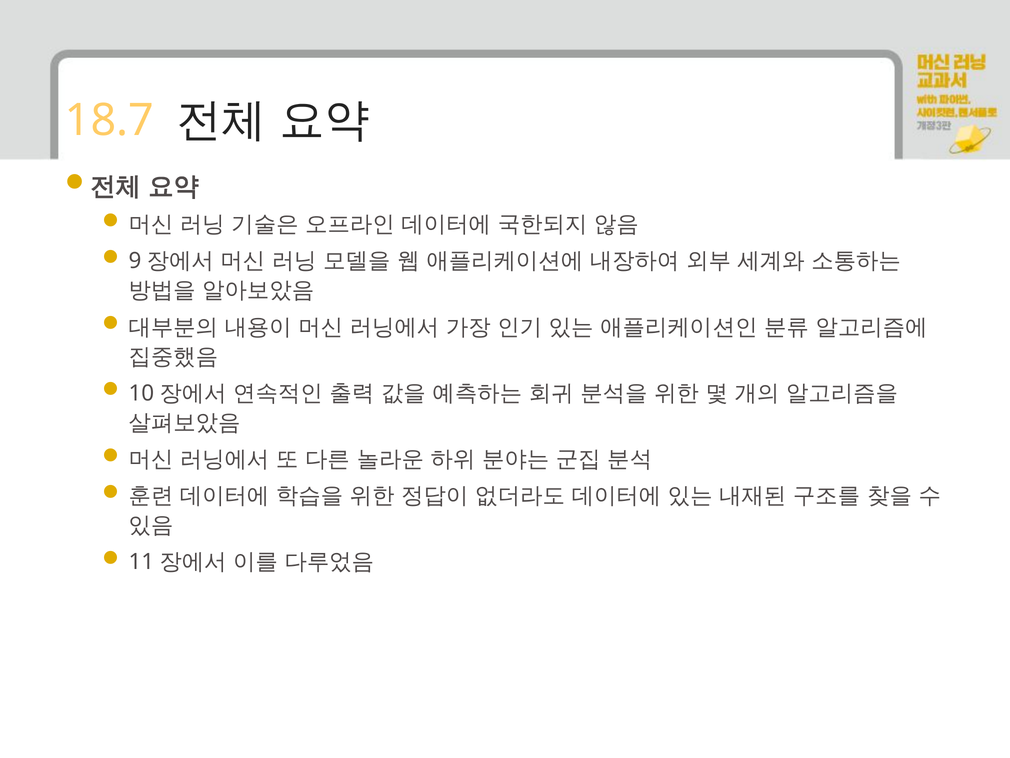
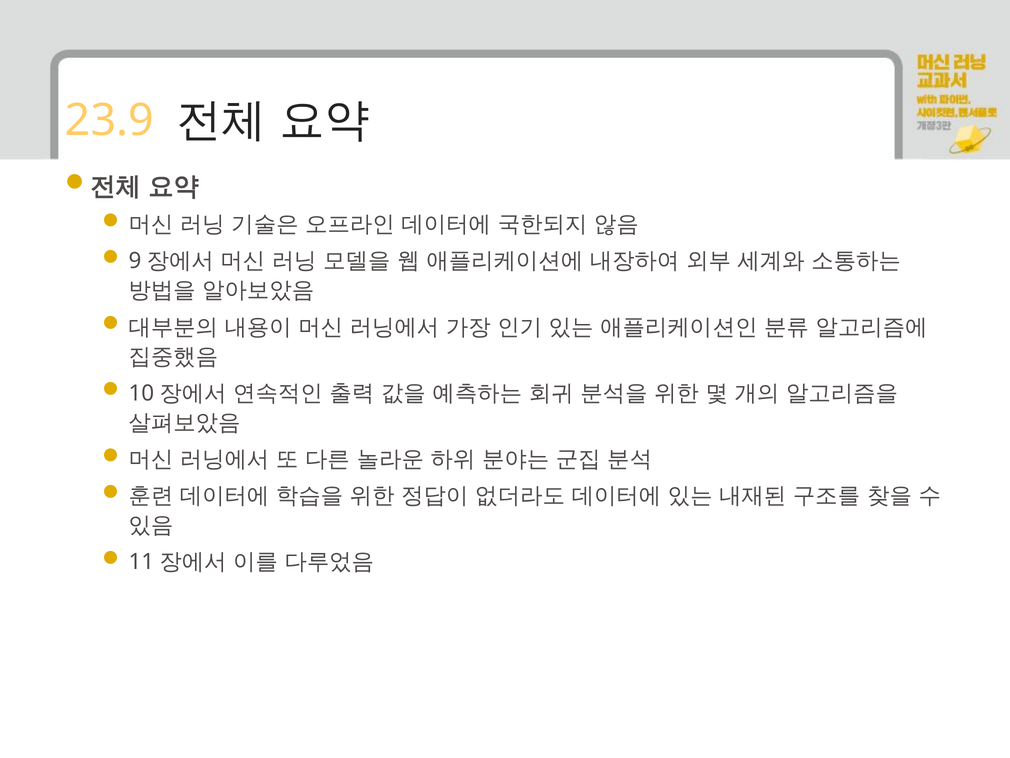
18.7: 18.7 -> 23.9
